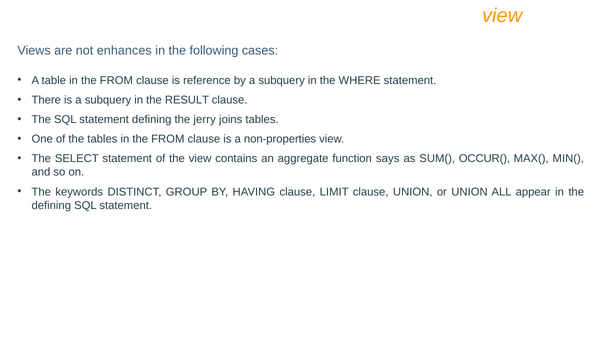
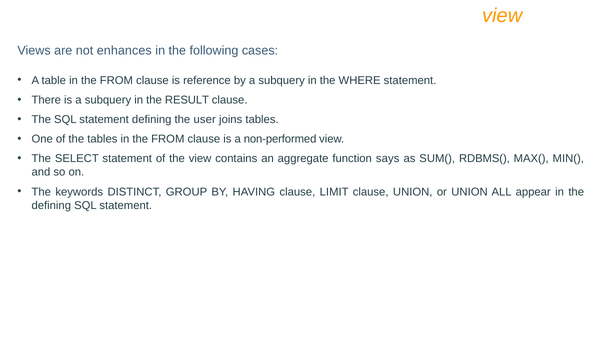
jerry: jerry -> user
non-properties: non-properties -> non-performed
OCCUR(: OCCUR( -> RDBMS(
